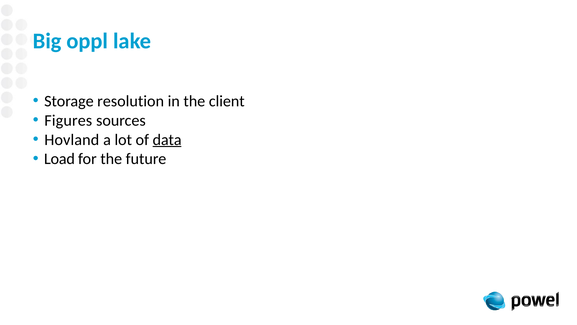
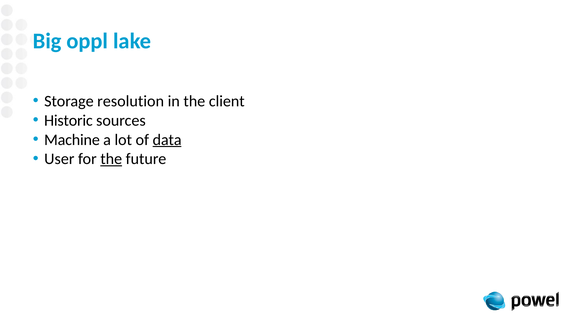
Figures: Figures -> Historic
Hovland: Hovland -> Machine
Load: Load -> User
the at (111, 159) underline: none -> present
